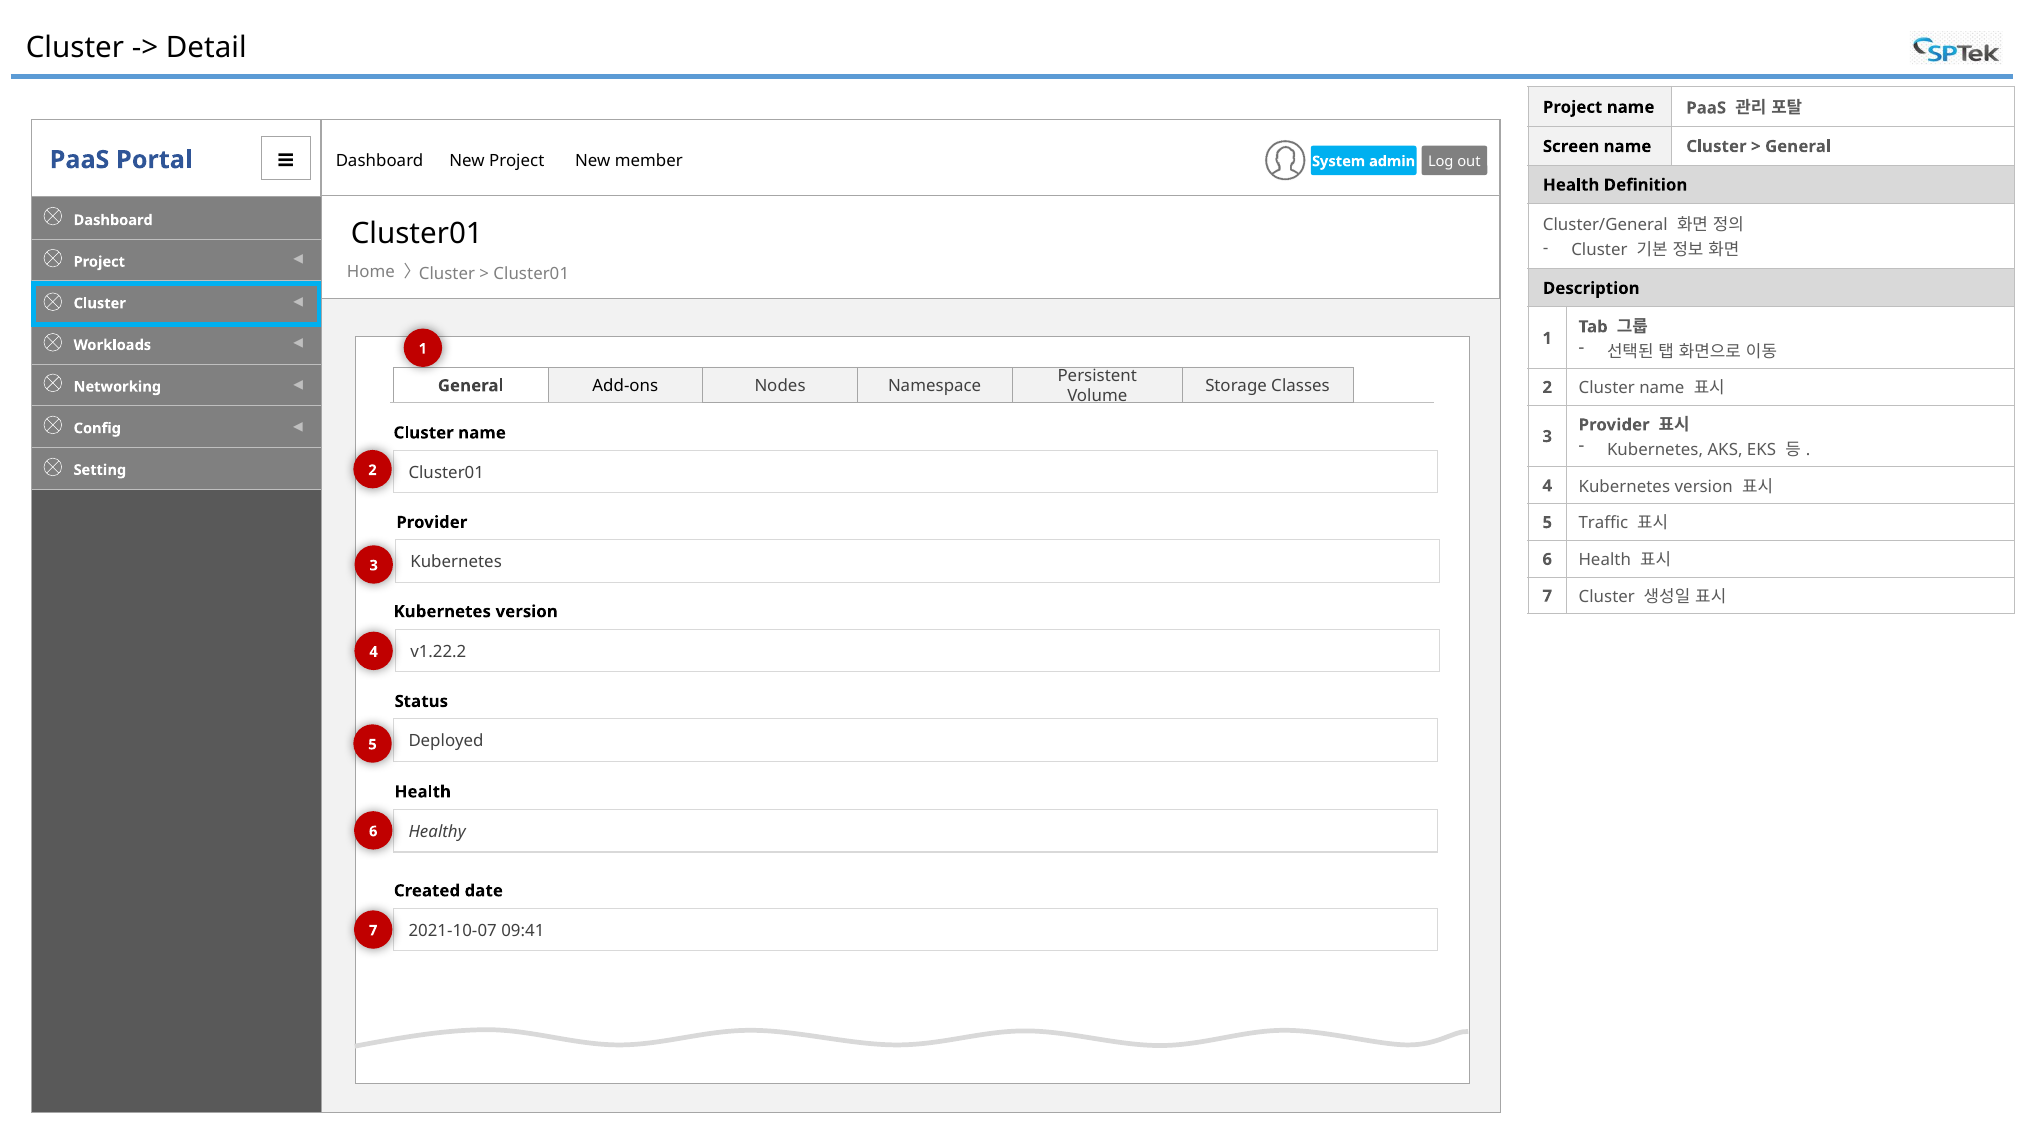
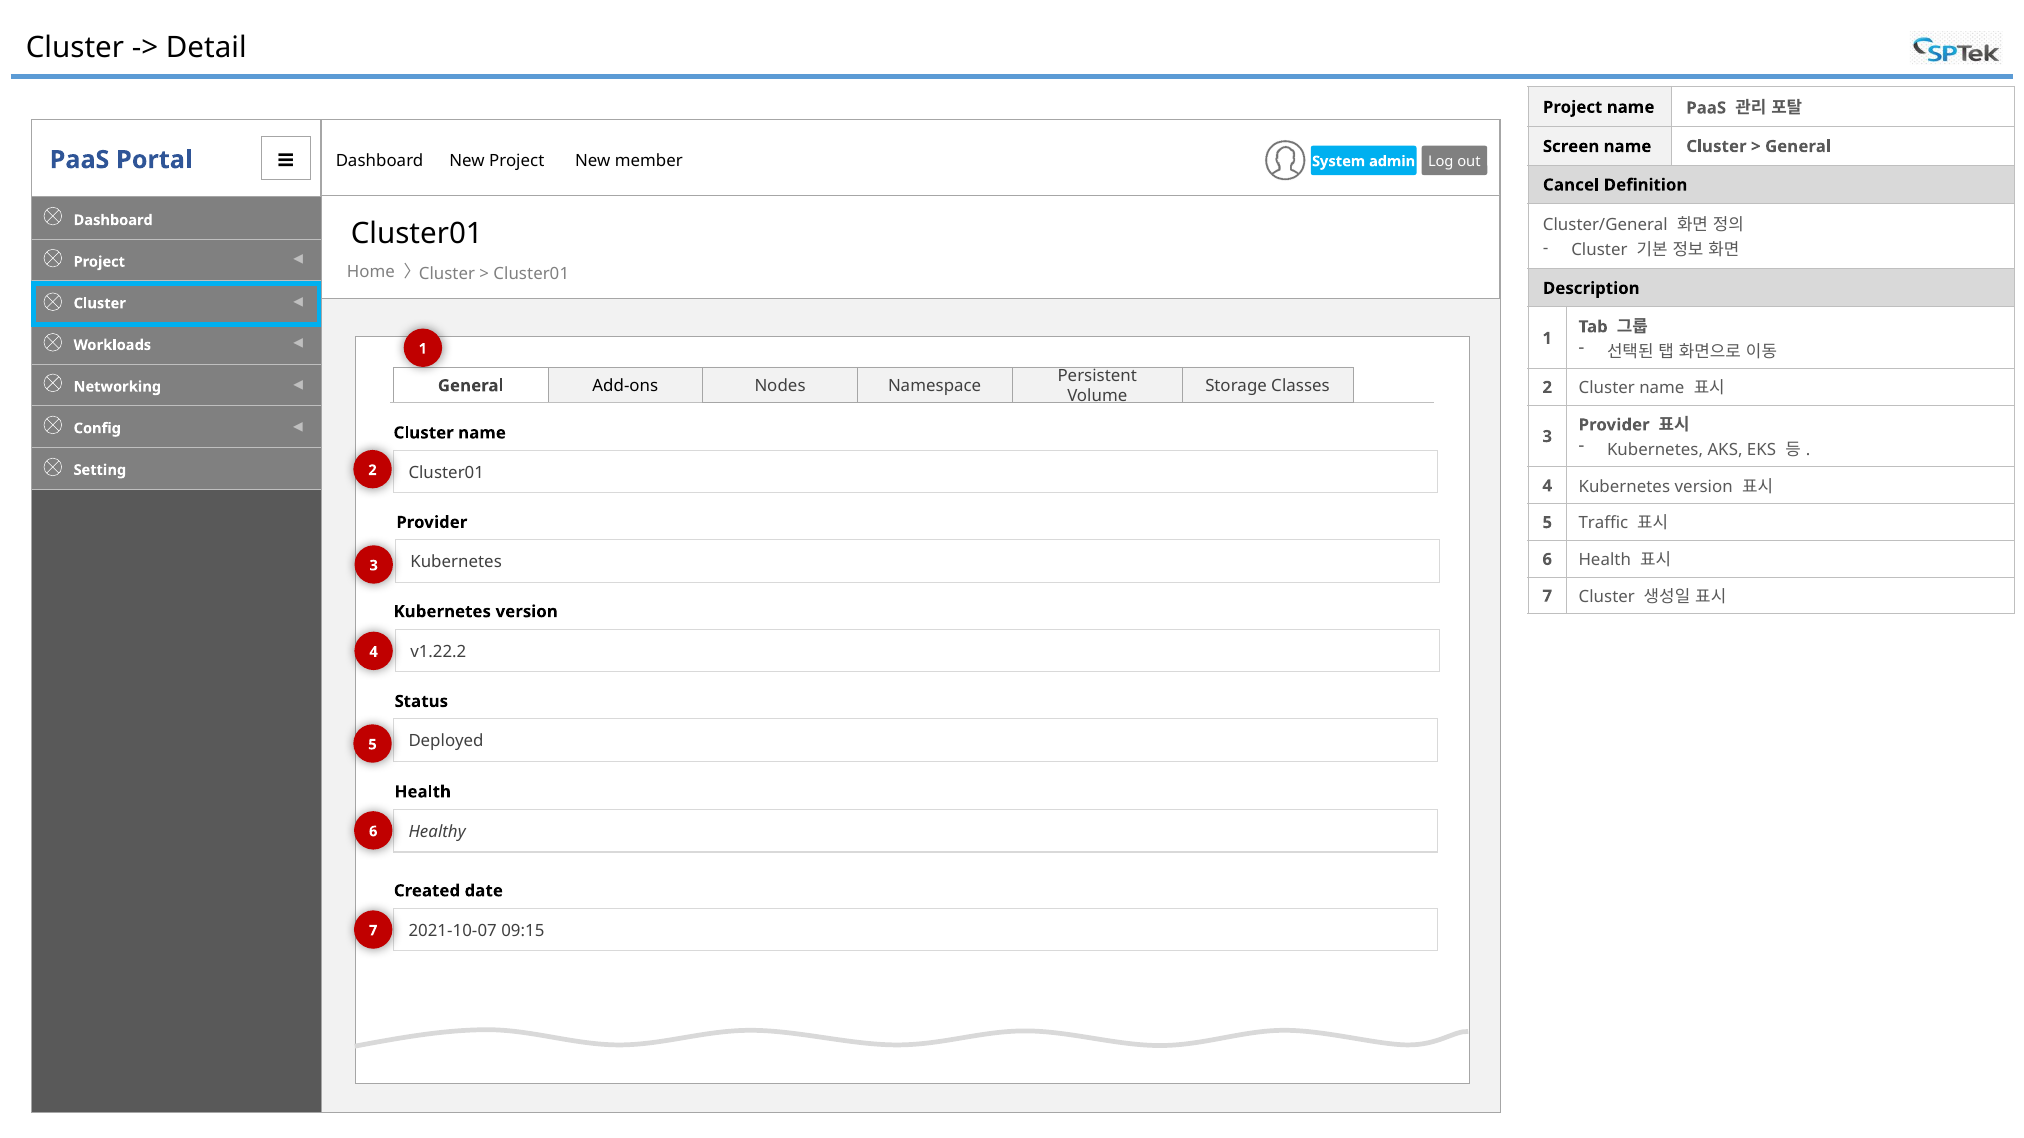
Health at (1571, 185): Health -> Cancel
09:41: 09:41 -> 09:15
